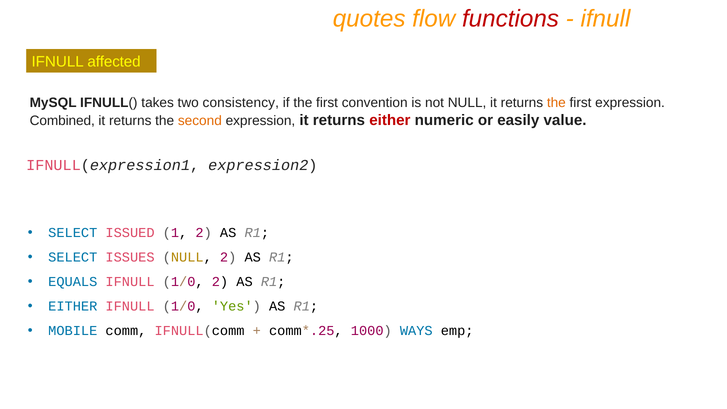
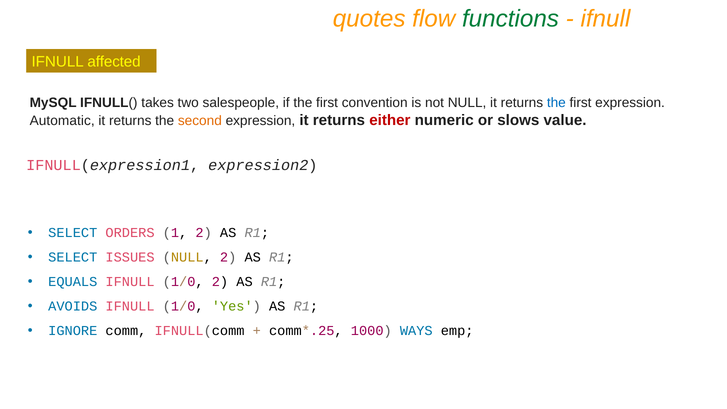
functions colour: red -> green
consistency: consistency -> salespeople
the at (556, 103) colour: orange -> blue
Combined: Combined -> Automatic
easily: easily -> slows
ISSUED: ISSUED -> ORDERS
EITHER at (73, 306): EITHER -> AVOIDS
MOBILE: MOBILE -> IGNORE
